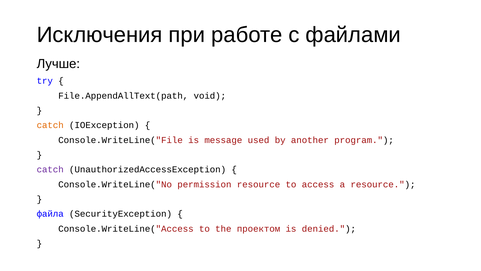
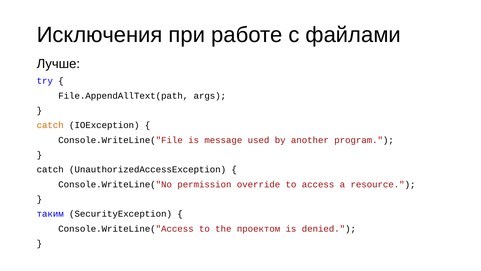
void: void -> args
catch at (50, 169) colour: purple -> black
permission resource: resource -> override
файла: файла -> таким
